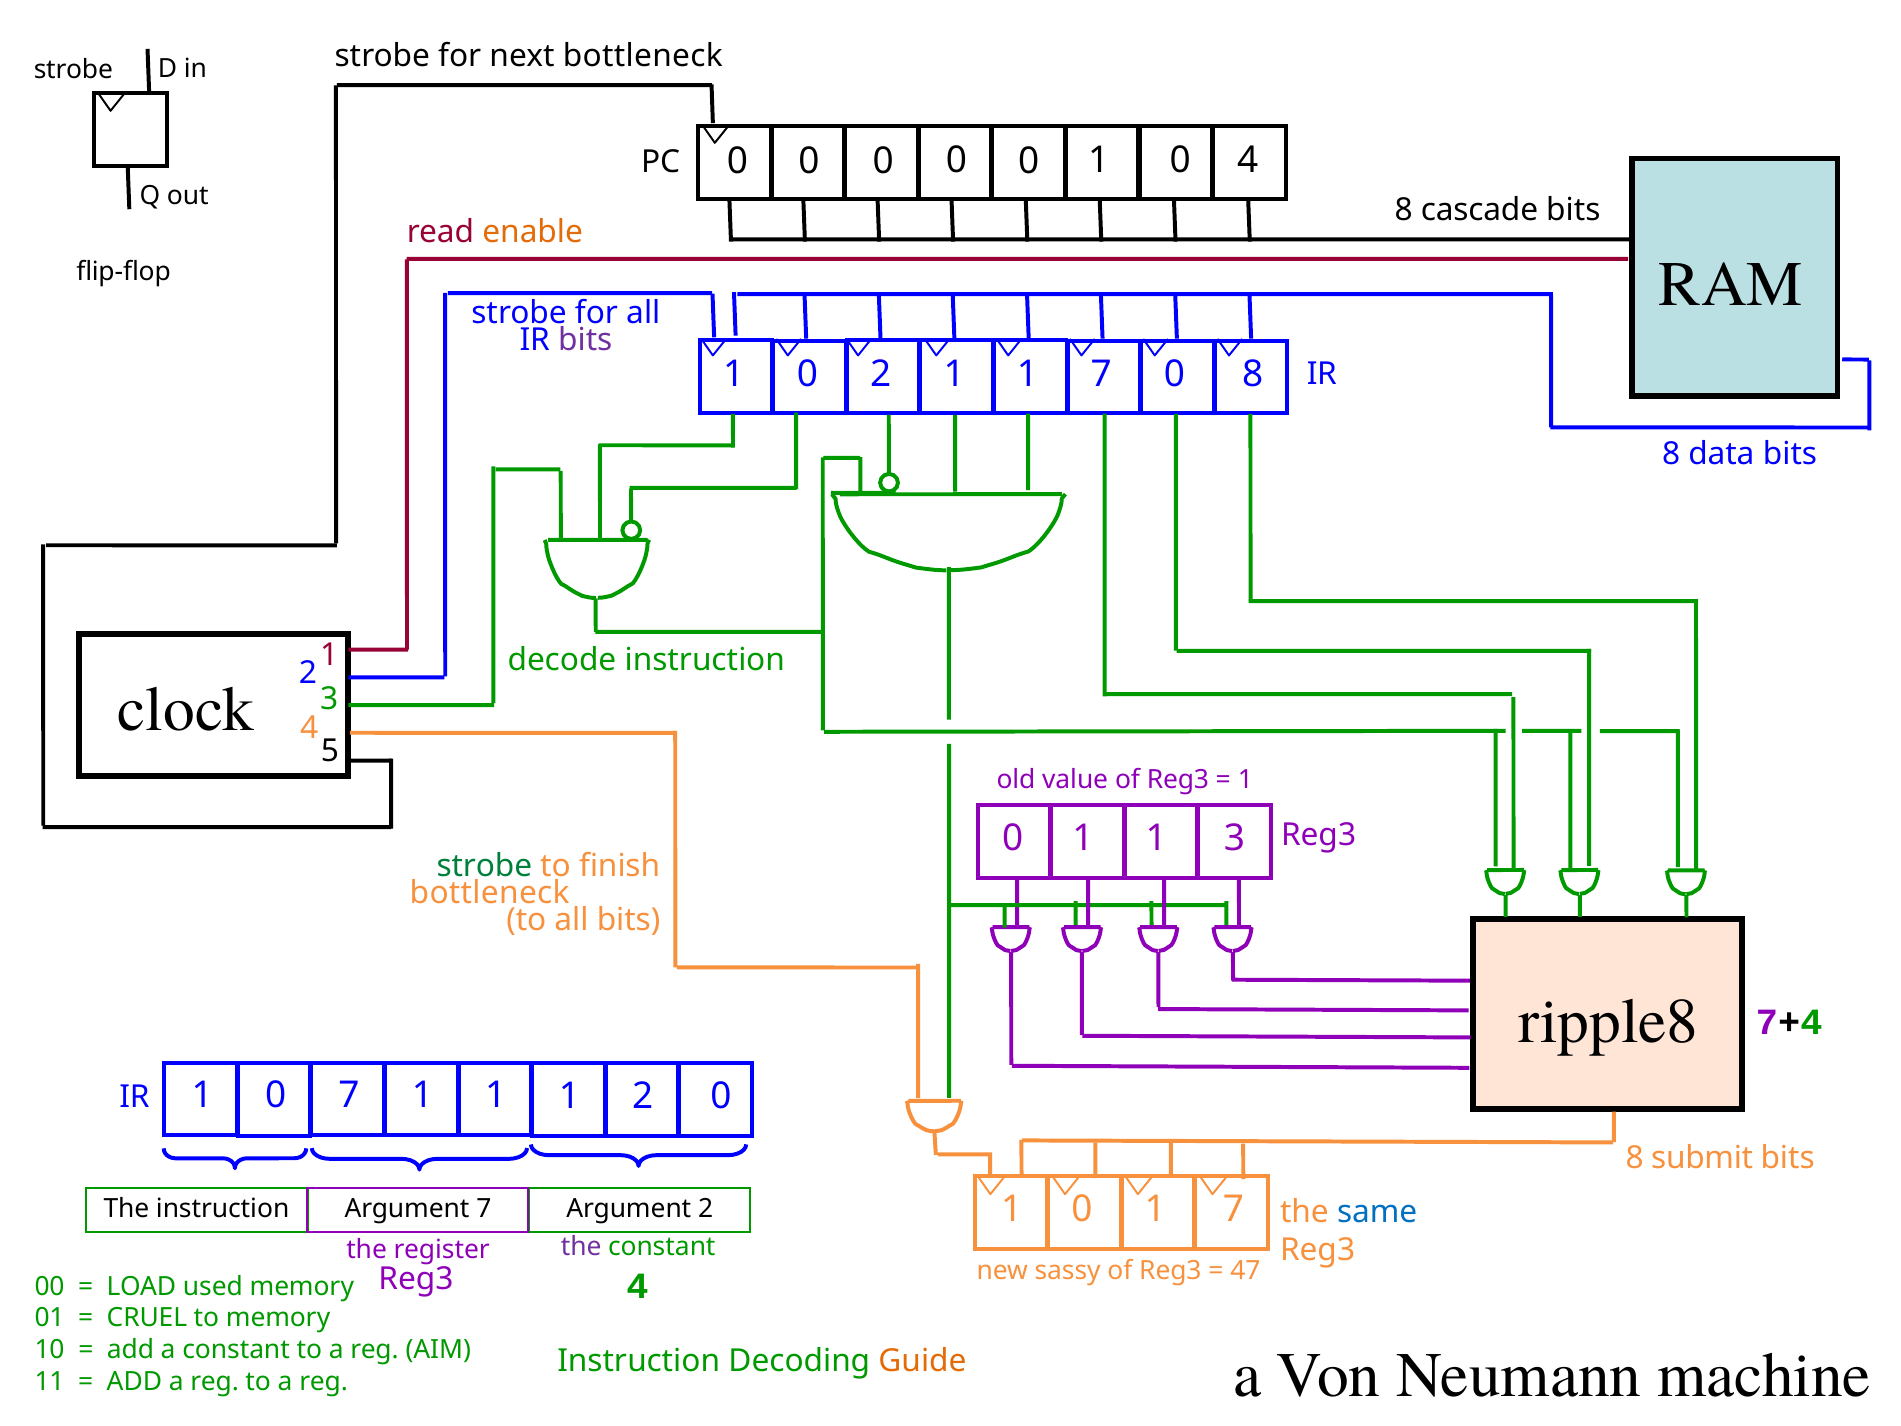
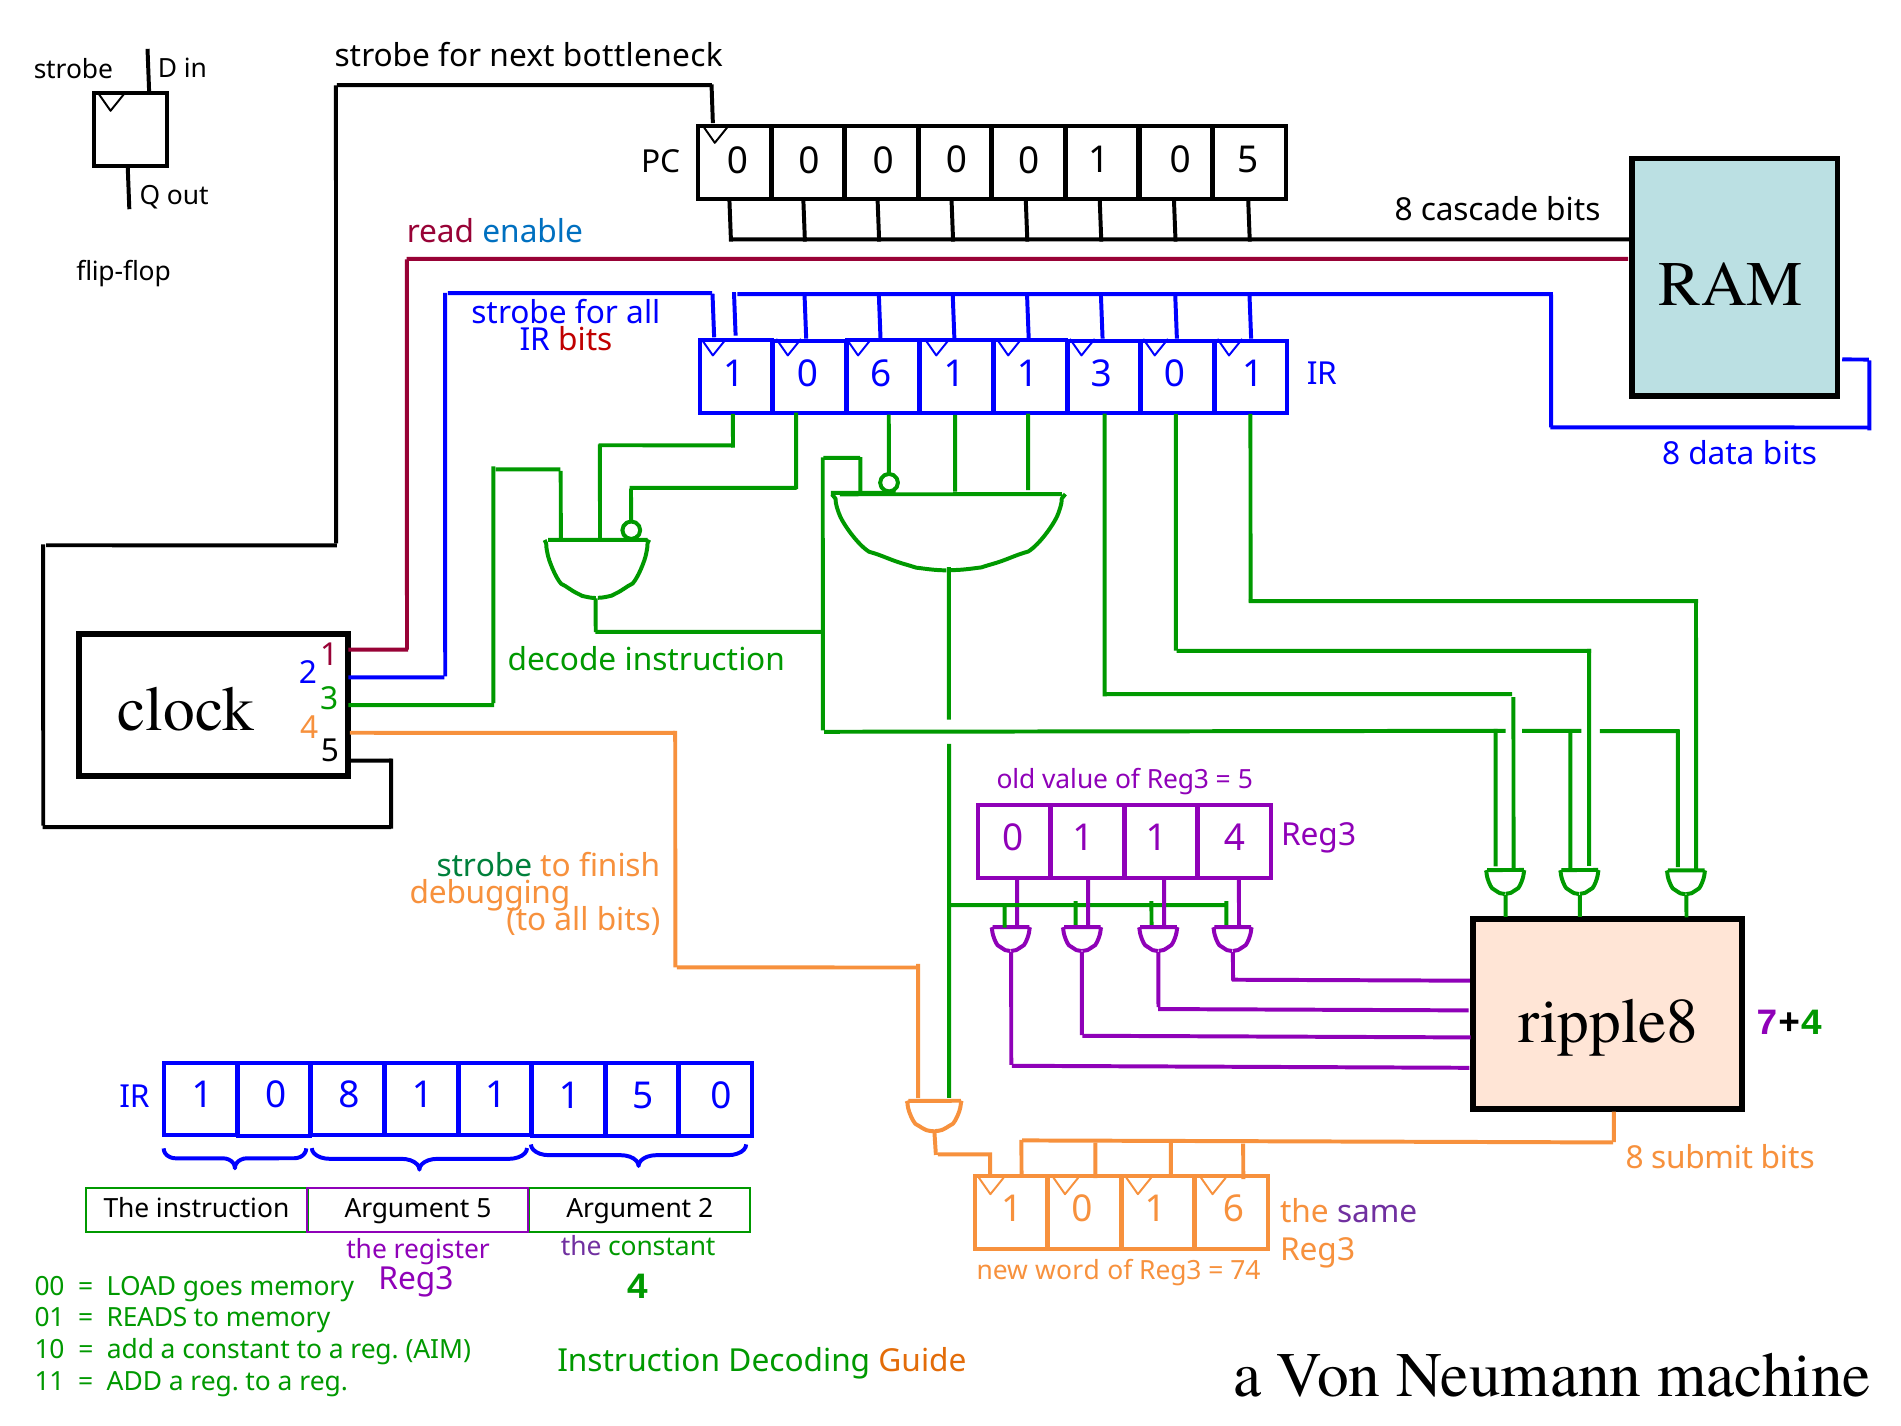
4 at (1248, 161): 4 -> 5
enable colour: orange -> blue
bits at (585, 340) colour: purple -> red
0 2: 2 -> 6
1 1 7: 7 -> 3
8 at (1253, 374): 8 -> 1
1 at (1245, 779): 1 -> 5
1 1 3: 3 -> 4
bottleneck at (490, 893): bottleneck -> debugging
0 7: 7 -> 8
1 1 2: 2 -> 5
0 1 7: 7 -> 6
Argument 7: 7 -> 5
same colour: blue -> purple
sassy: sassy -> word
47: 47 -> 74
used: used -> goes
CRUEL: CRUEL -> READS
